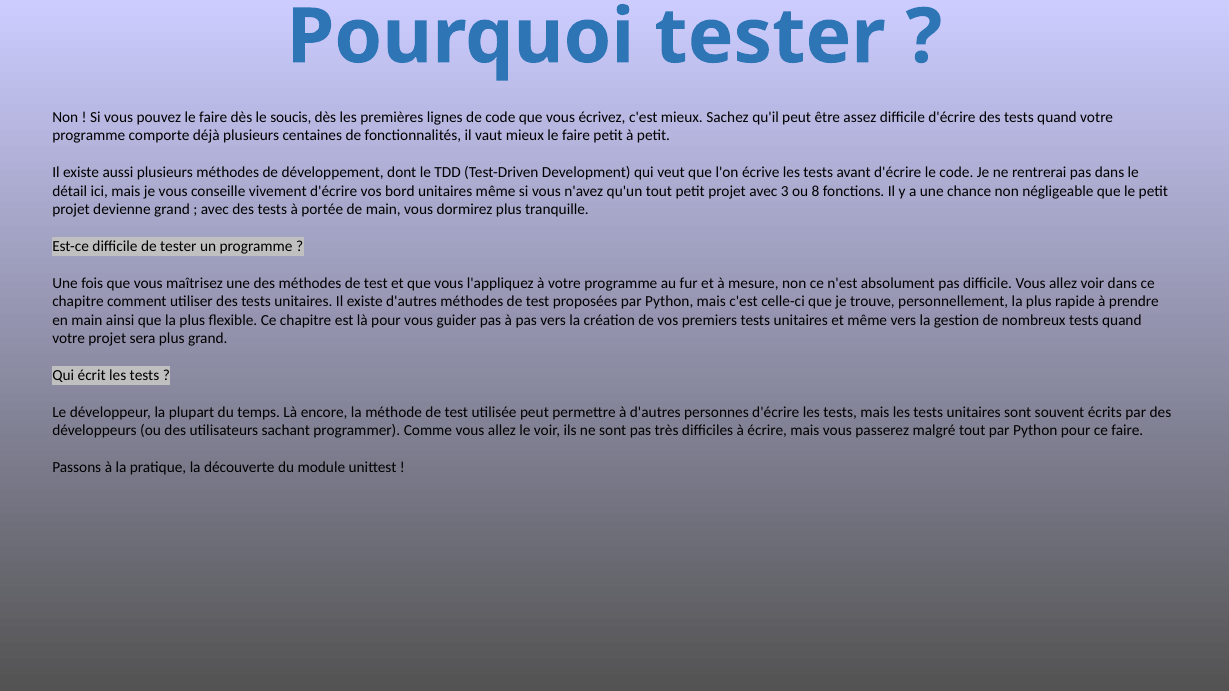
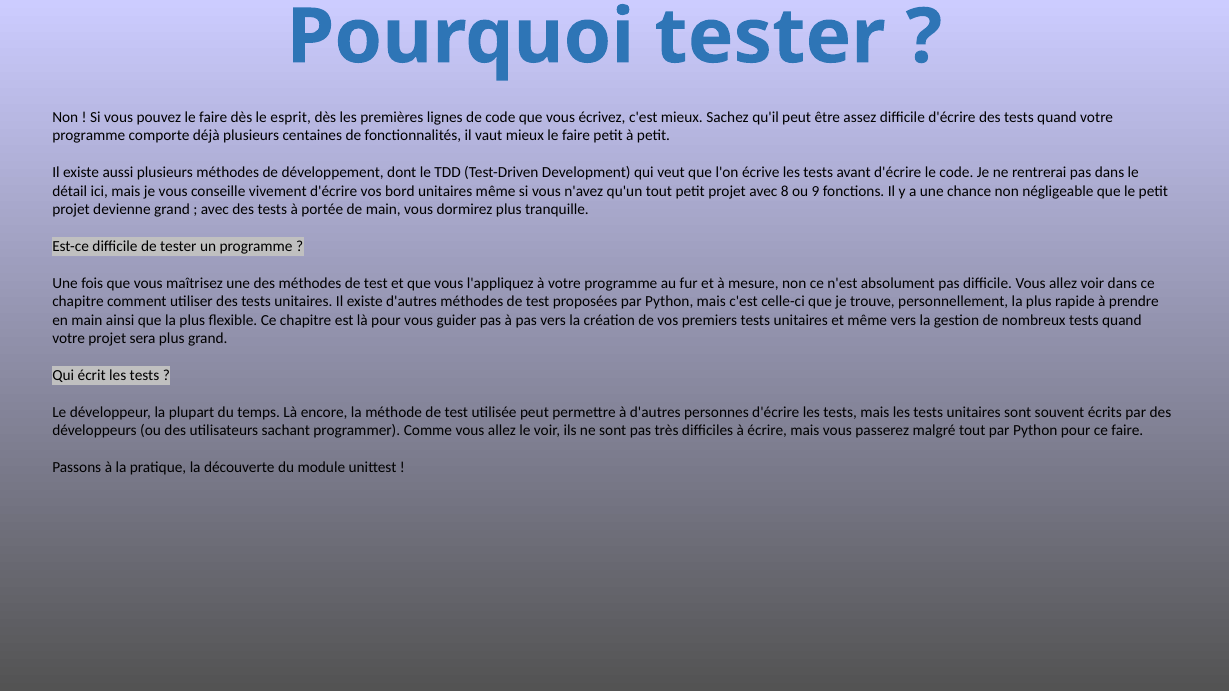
soucis: soucis -> esprit
3: 3 -> 8
8: 8 -> 9
